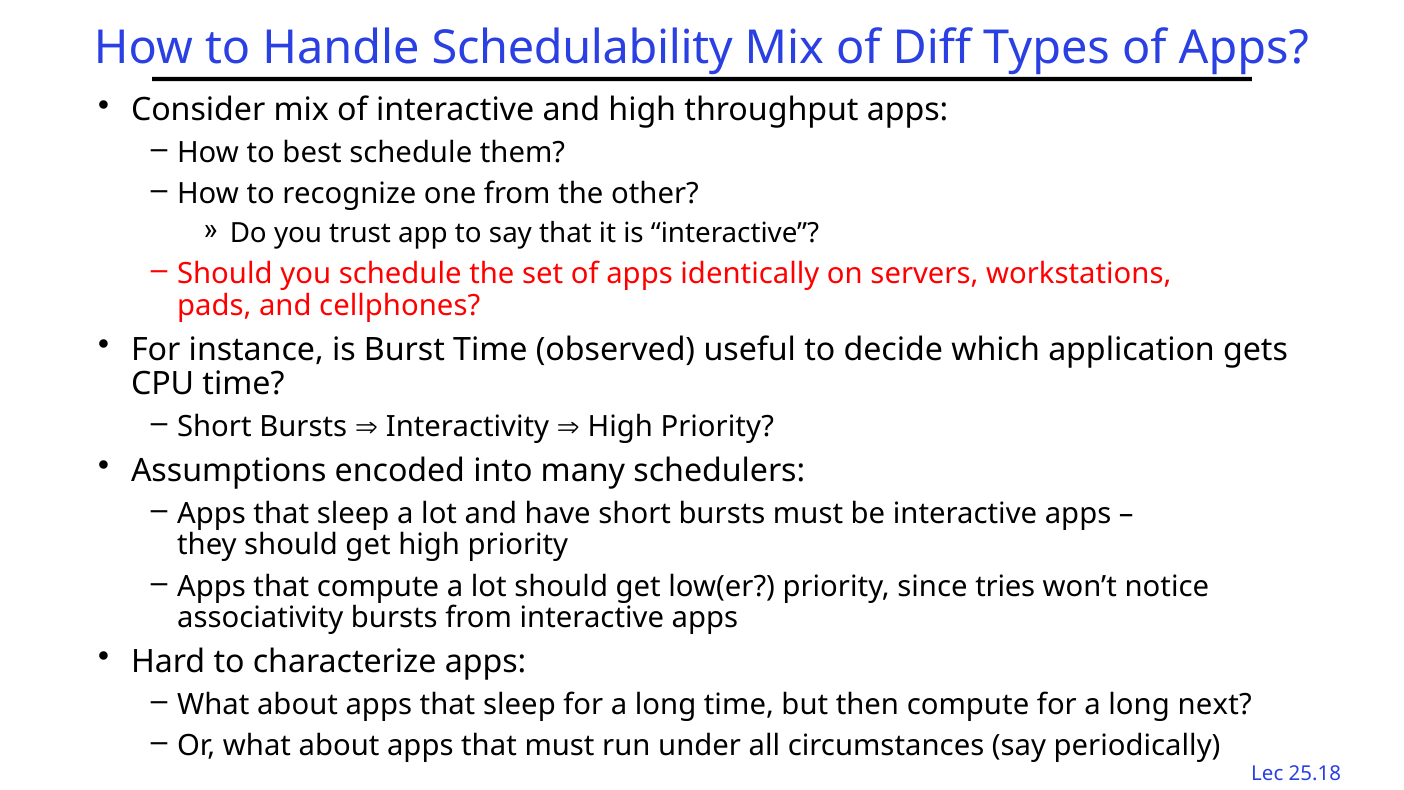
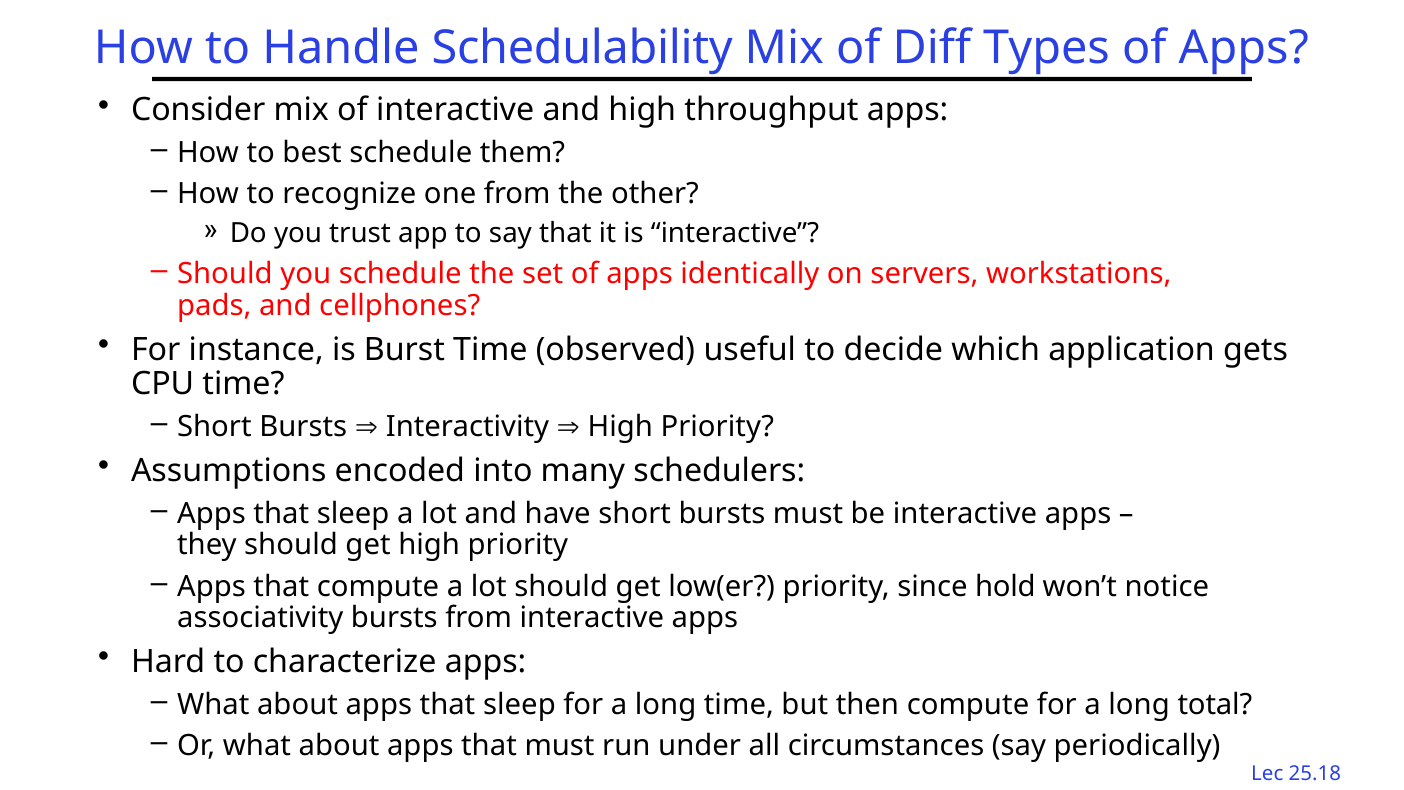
tries: tries -> hold
next: next -> total
